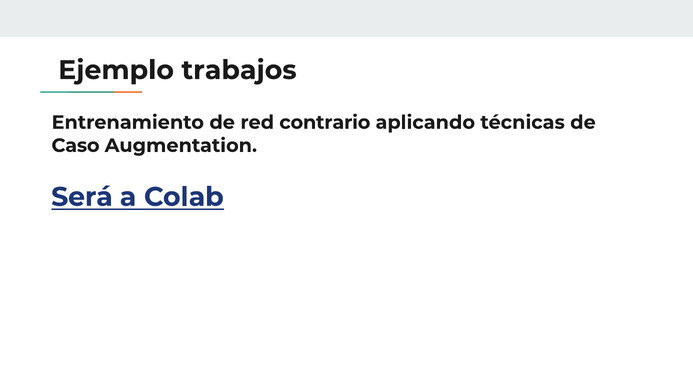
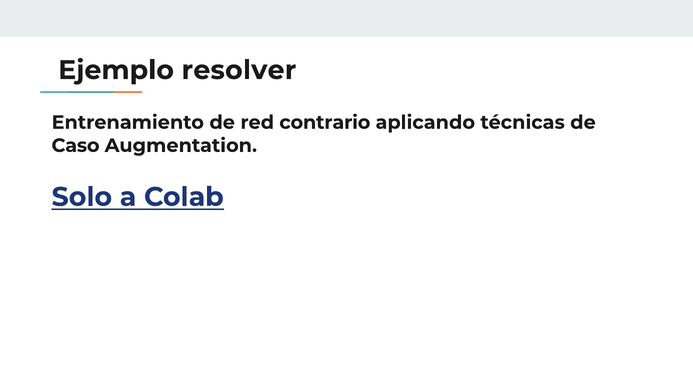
trabajos: trabajos -> resolver
Será: Será -> Solo
